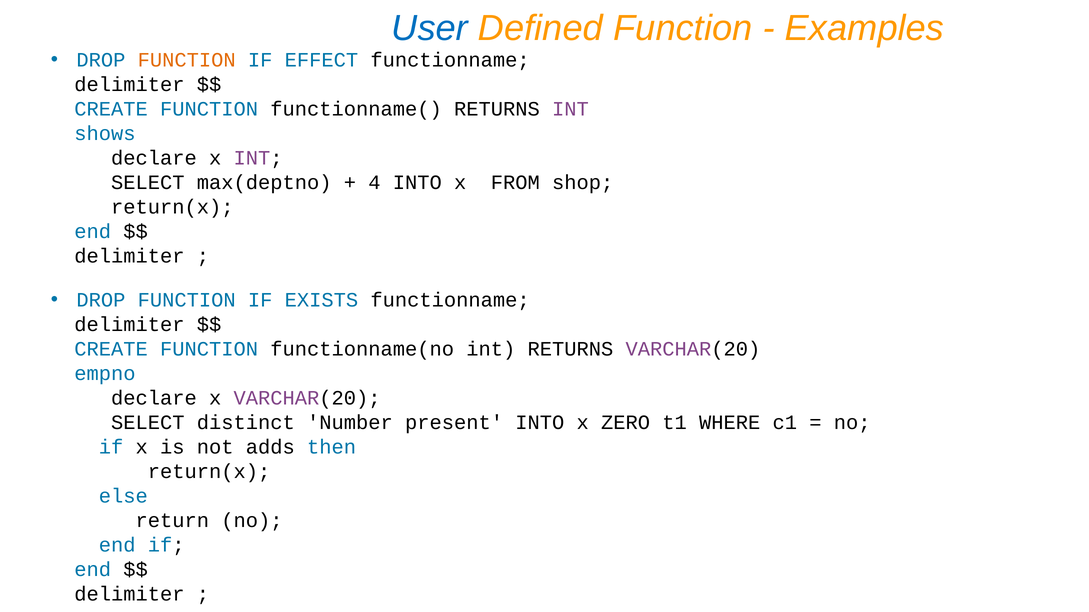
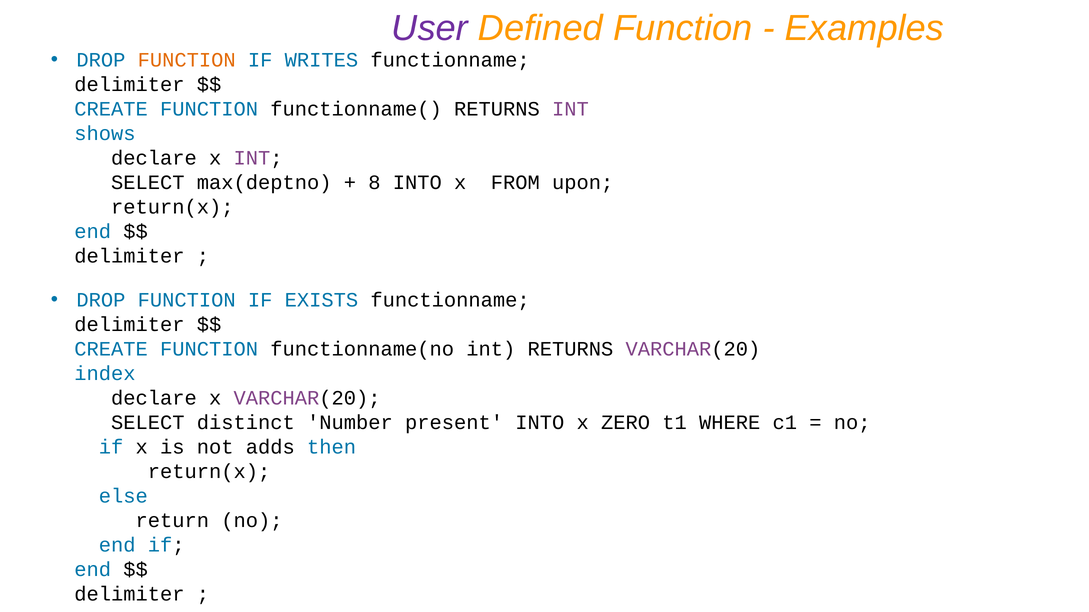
User colour: blue -> purple
EFFECT: EFFECT -> WRITES
4: 4 -> 8
shop: shop -> upon
empno: empno -> index
